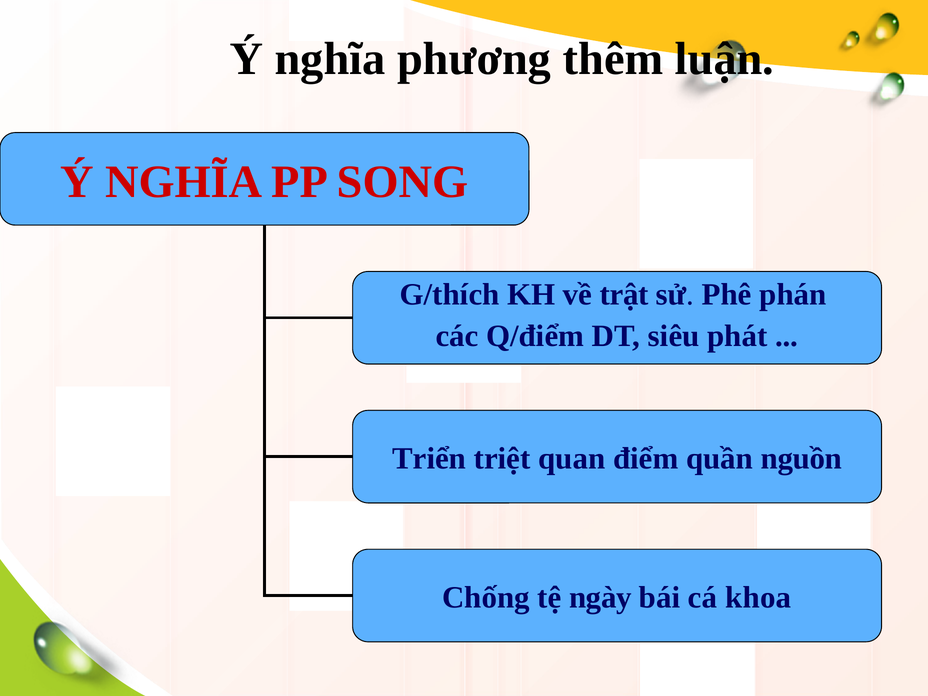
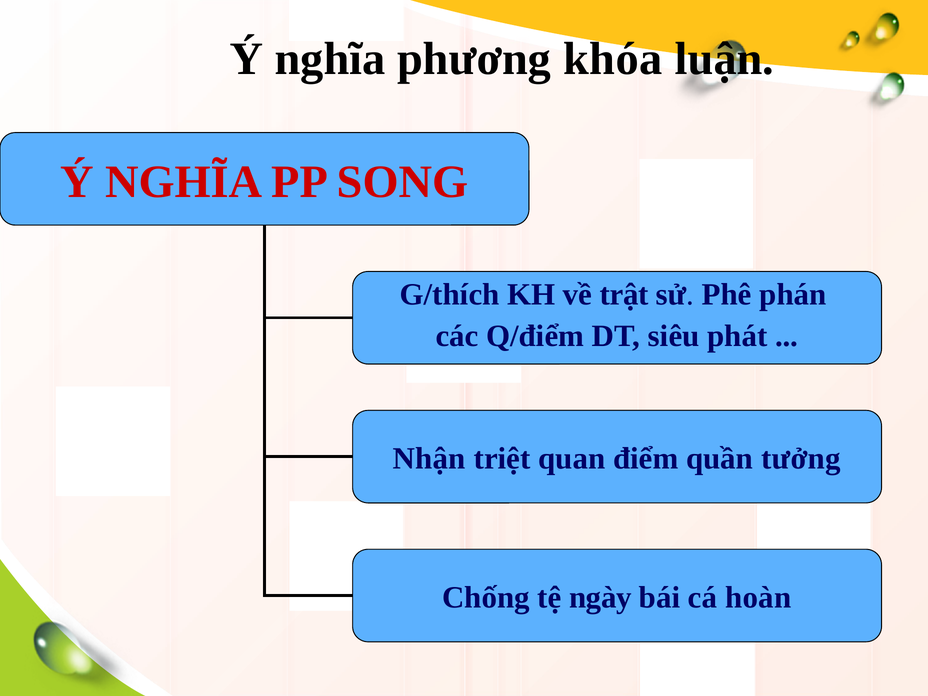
thêm: thêm -> khóa
Triển: Triển -> Nhận
nguồn: nguồn -> tưởng
khoa: khoa -> hoàn
